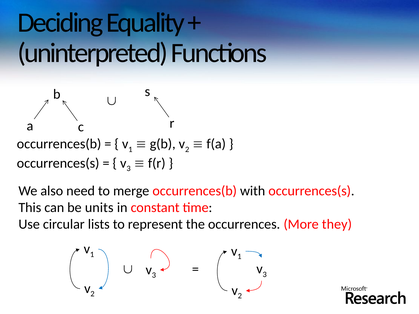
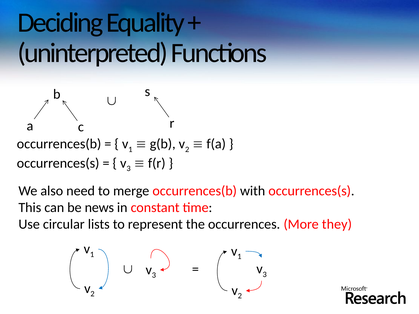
units: units -> news
